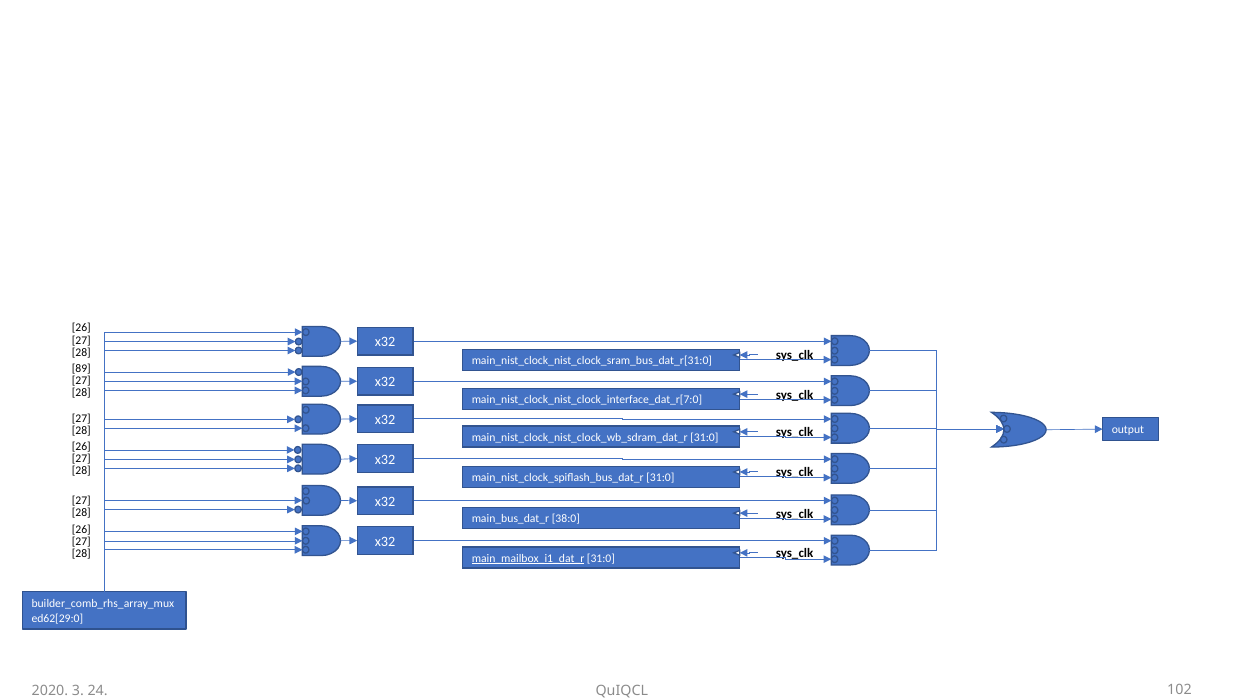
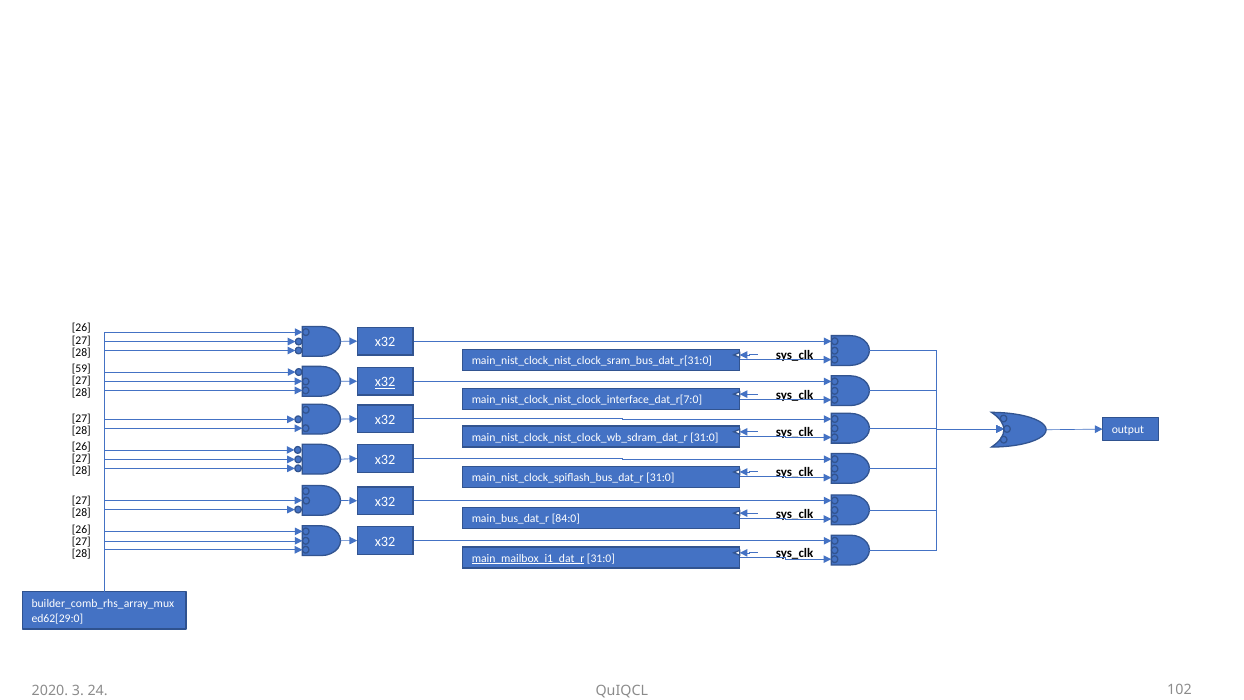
89: 89 -> 59
x32 at (385, 382) underline: none -> present
38:0: 38:0 -> 84:0
